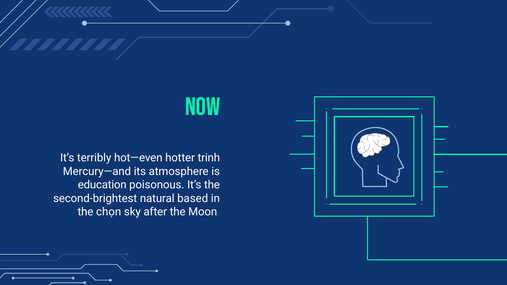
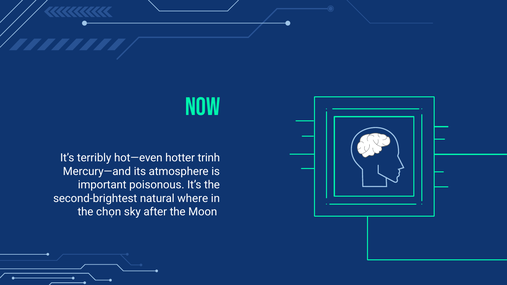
education: education -> important
based: based -> where
